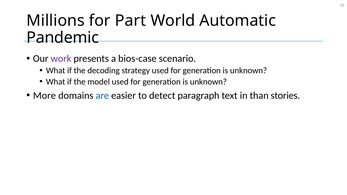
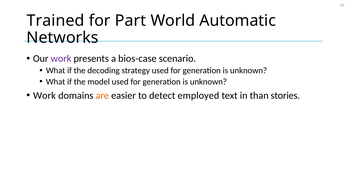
Millions: Millions -> Trained
Pandemic: Pandemic -> Networks
More at (44, 96): More -> Work
are colour: blue -> orange
paragraph: paragraph -> employed
